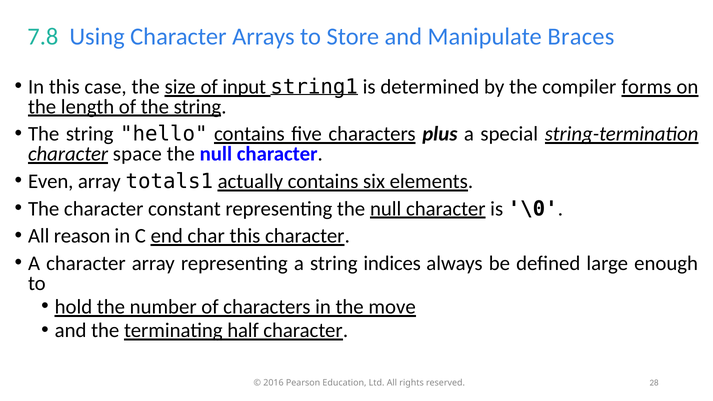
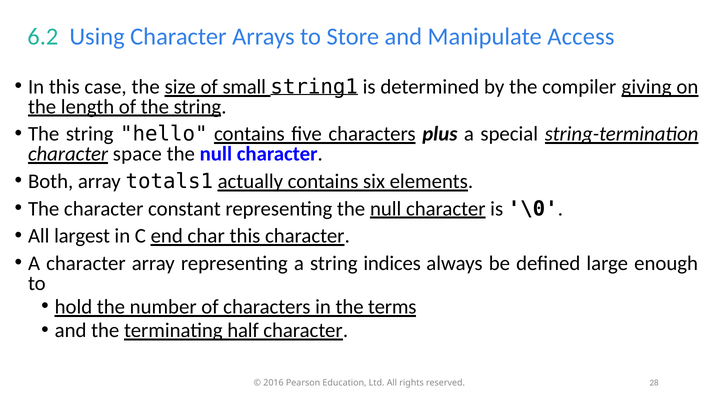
7.8: 7.8 -> 6.2
Braces: Braces -> Access
input: input -> small
forms: forms -> giving
Even: Even -> Both
reason: reason -> largest
move: move -> terms
